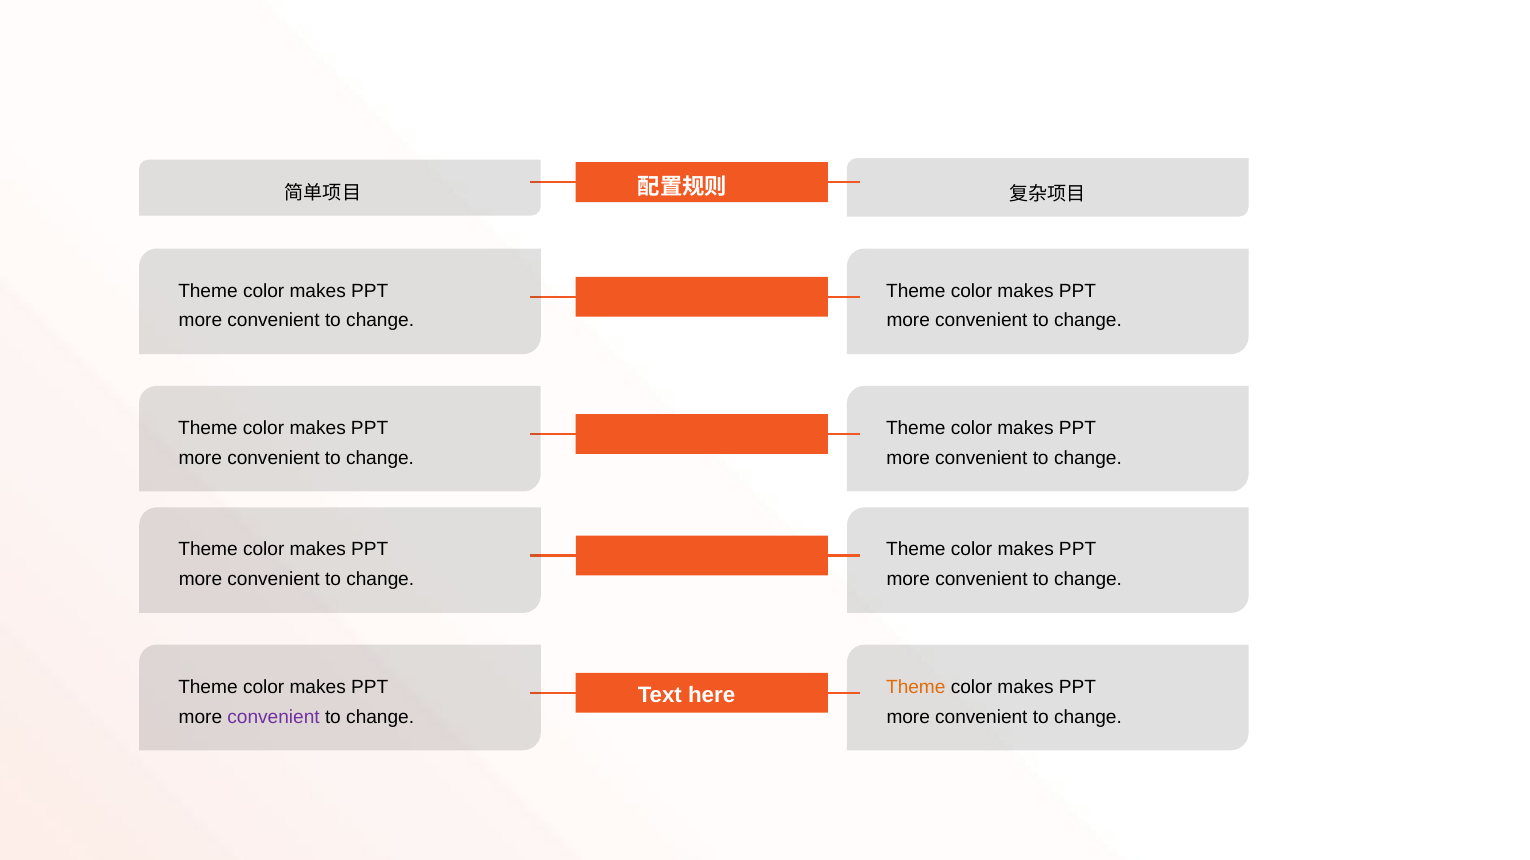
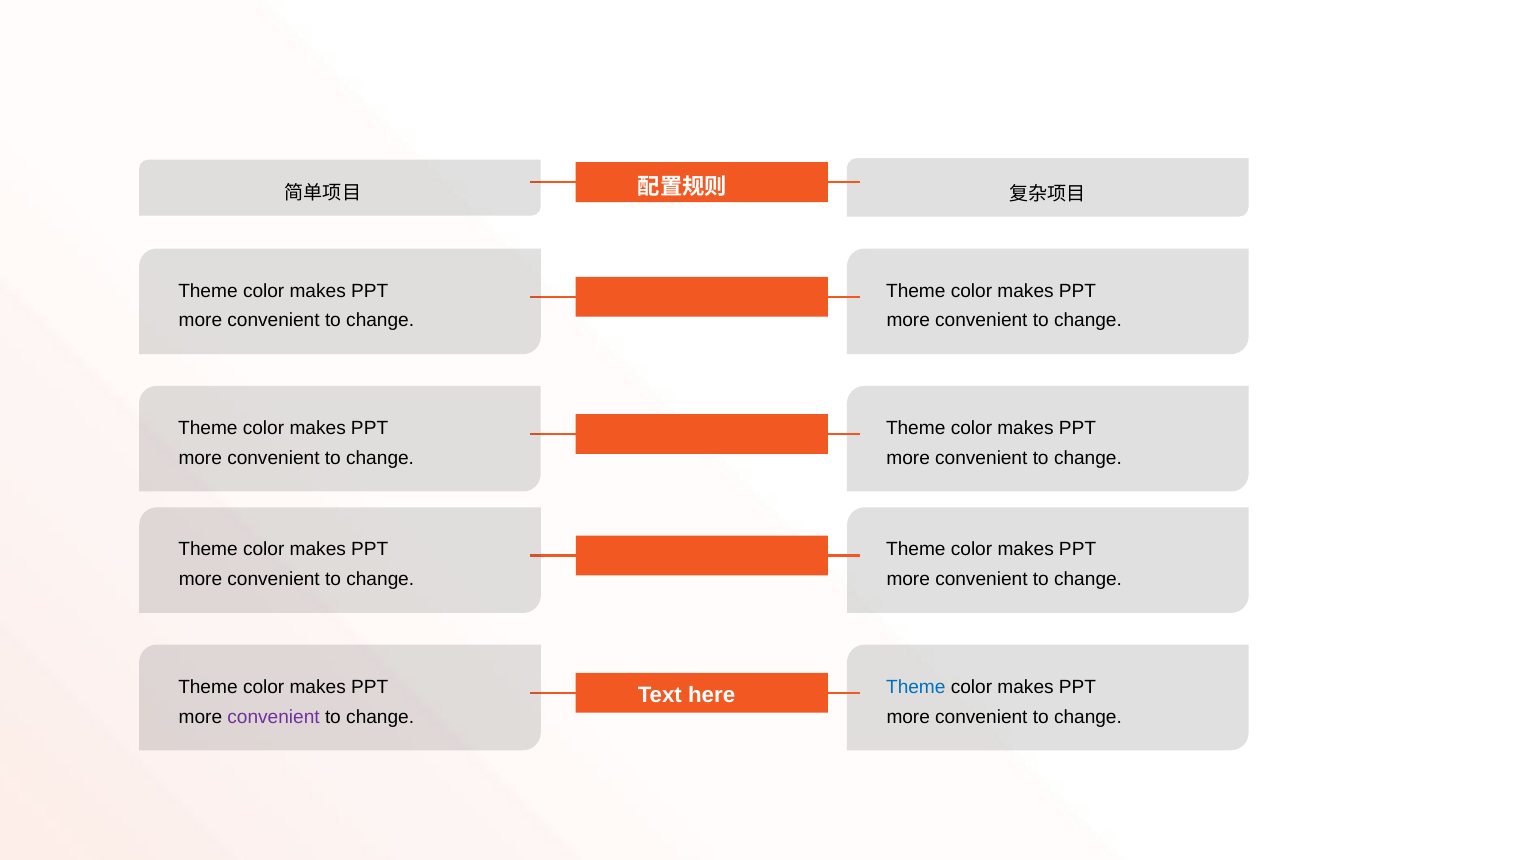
Theme at (916, 687) colour: orange -> blue
